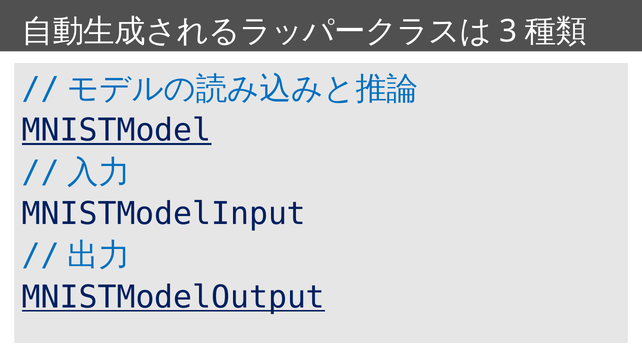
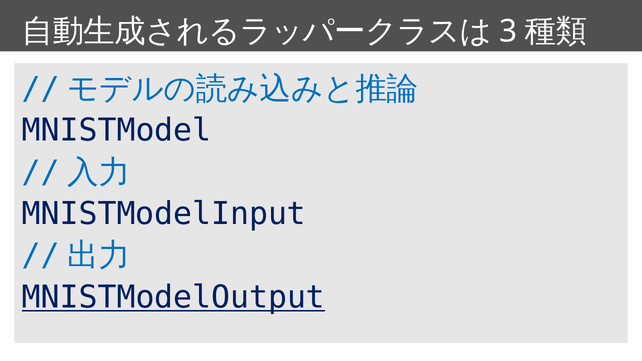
MNISTModel underline: present -> none
